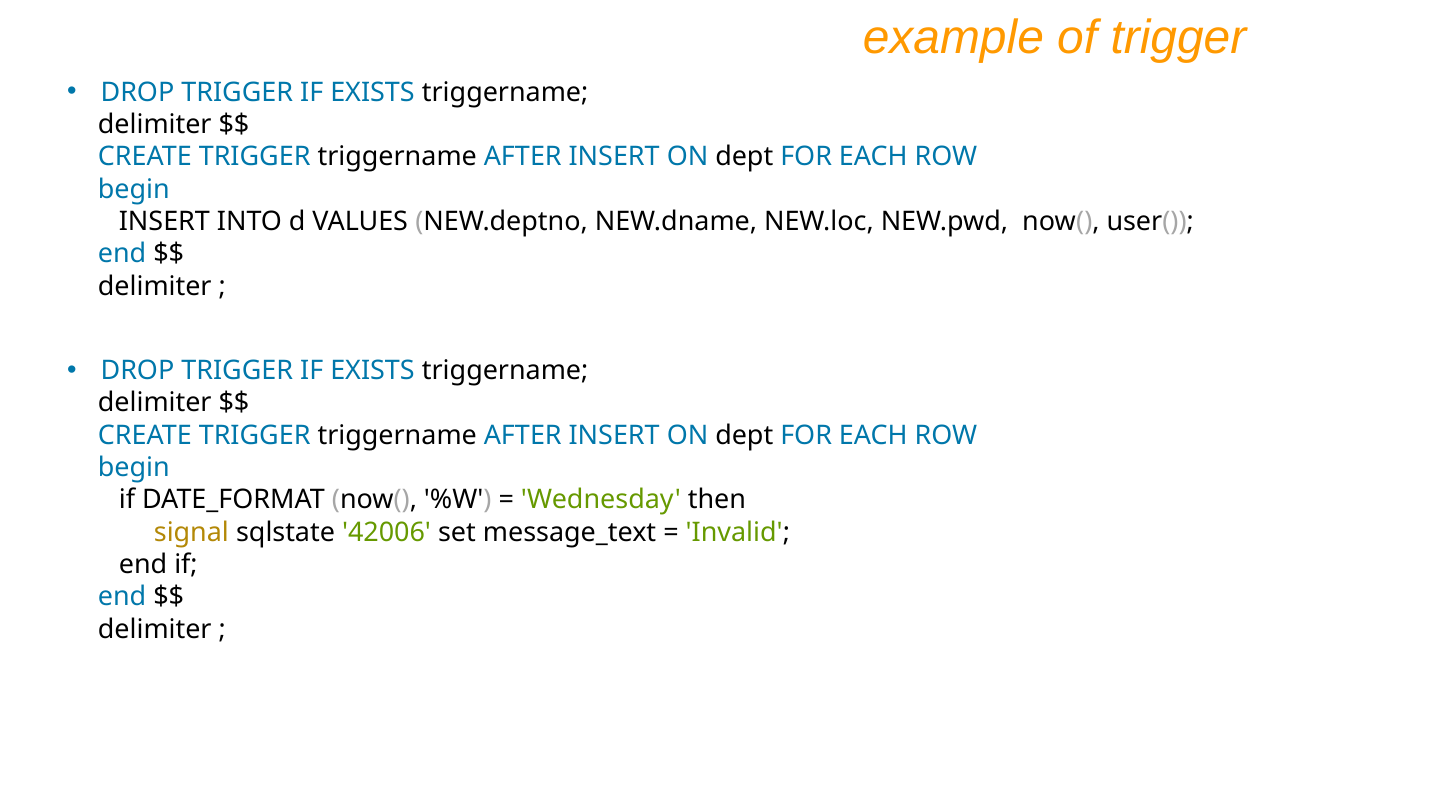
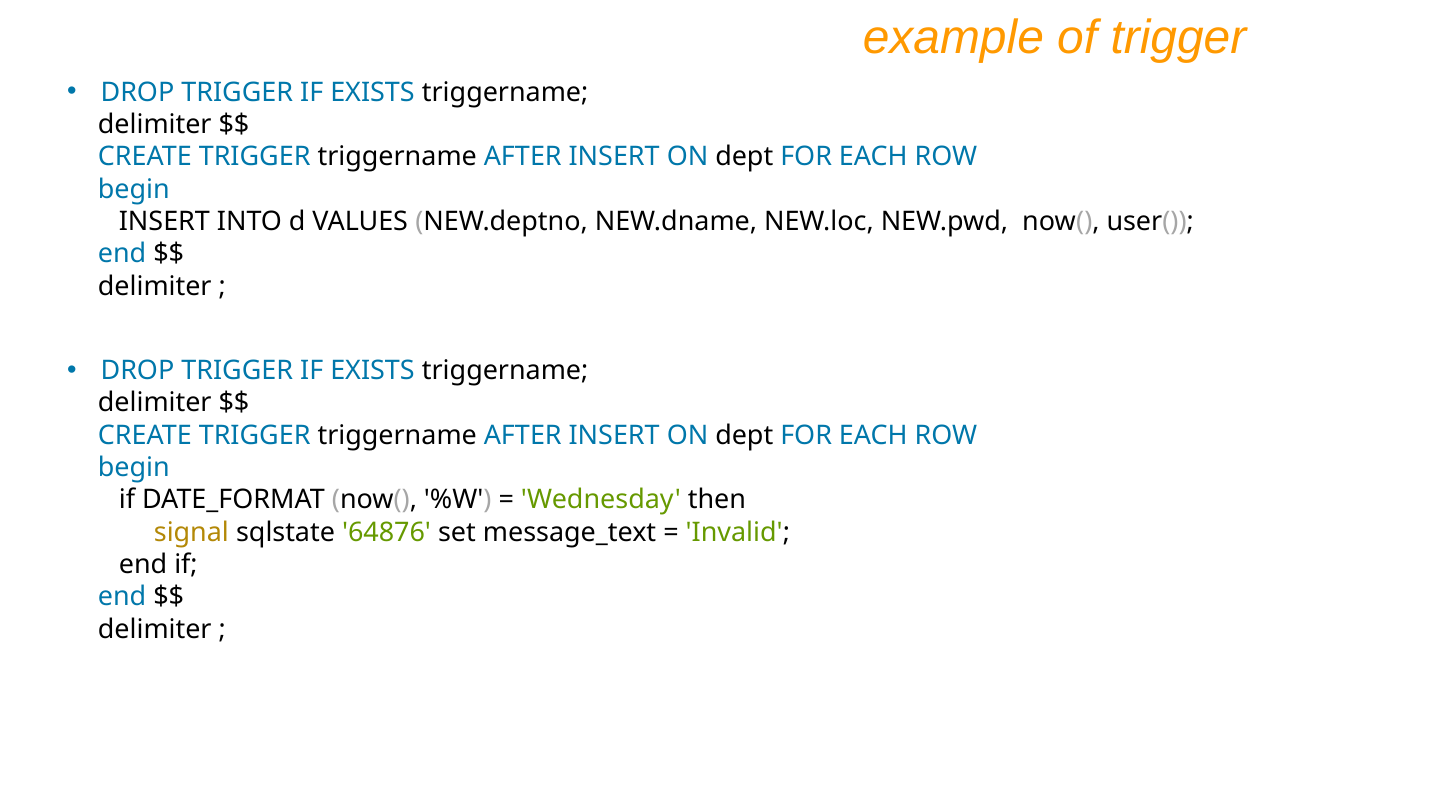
42006: 42006 -> 64876
